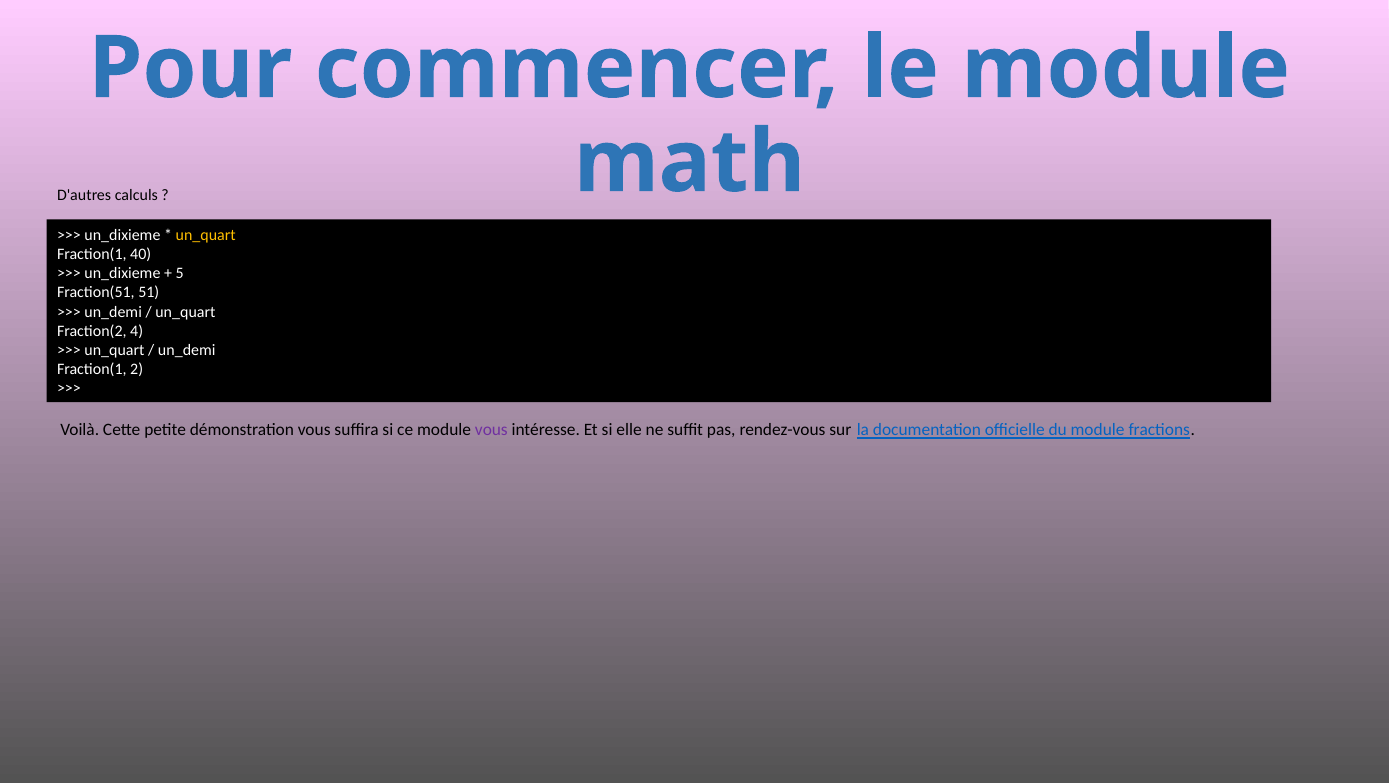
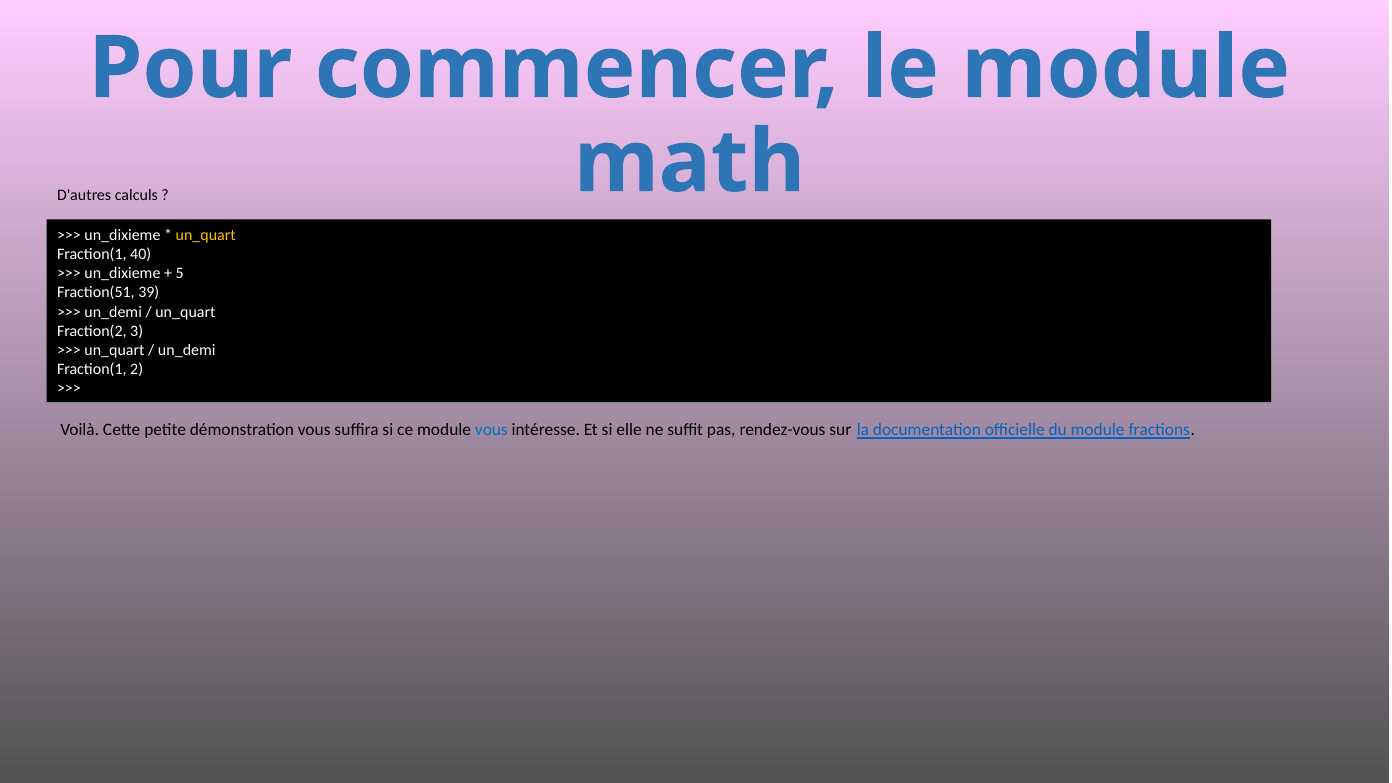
51: 51 -> 39
4: 4 -> 3
vous at (491, 430) colour: purple -> blue
